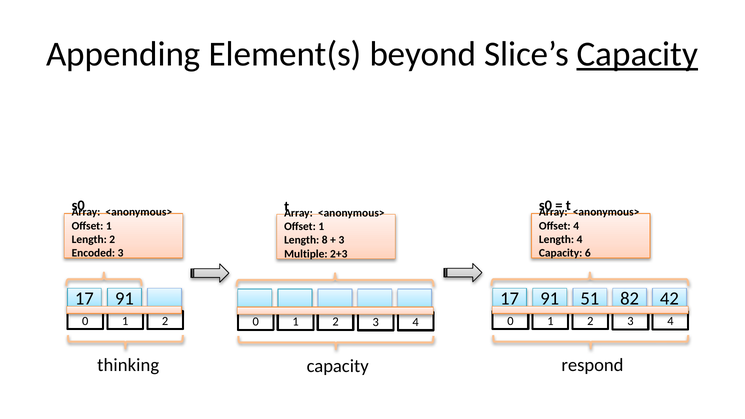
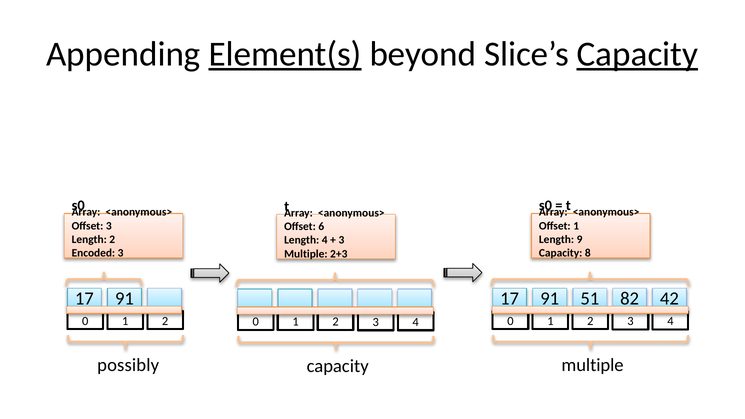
Element(s underline: none -> present
1 at (109, 226): 1 -> 3
Offset 4: 4 -> 1
1 at (321, 227): 1 -> 6
Length 4: 4 -> 9
Length 8: 8 -> 4
6: 6 -> 8
thinking: thinking -> possibly
respond at (592, 365): respond -> multiple
